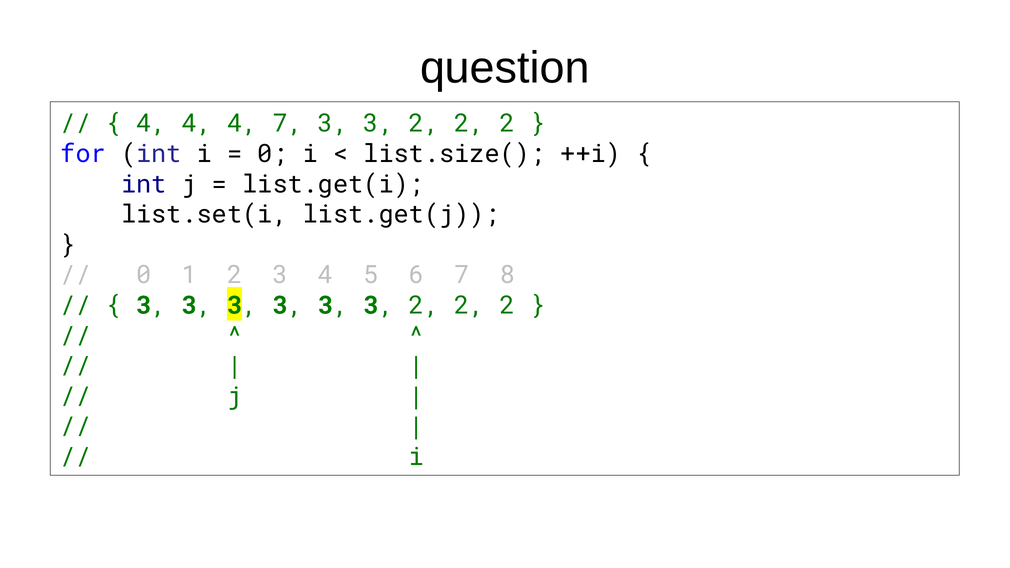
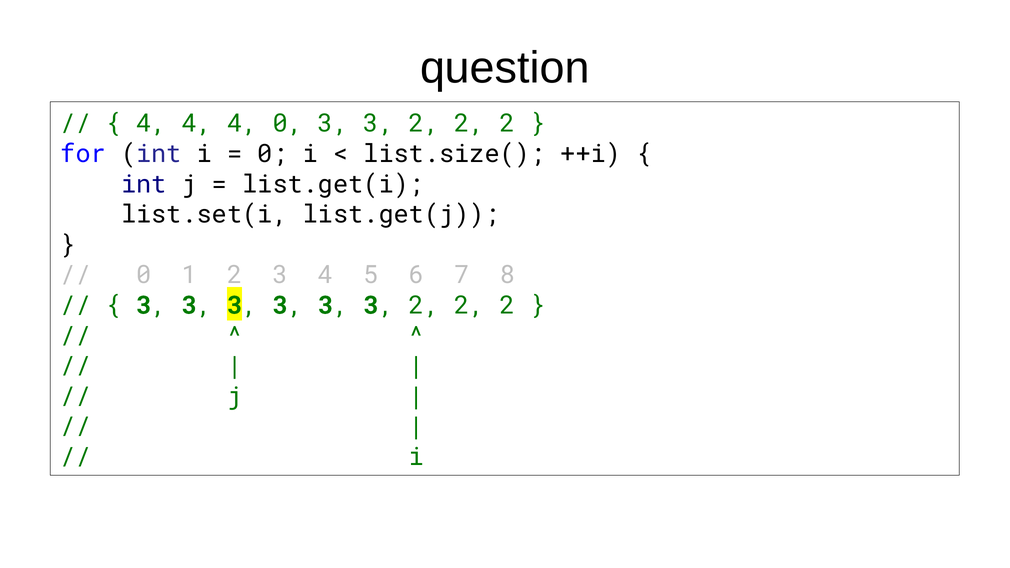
4 7: 7 -> 0
